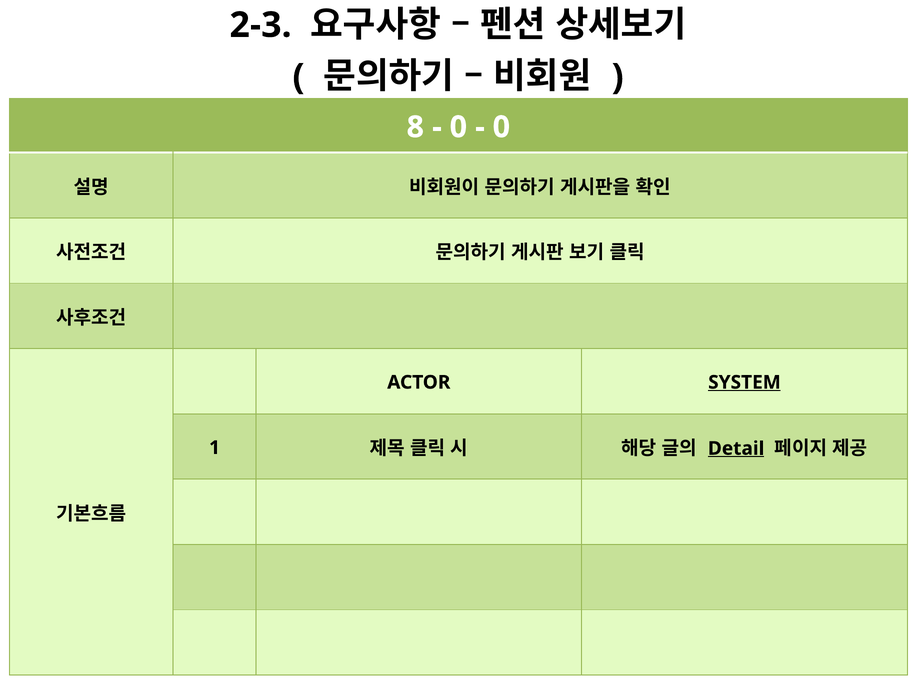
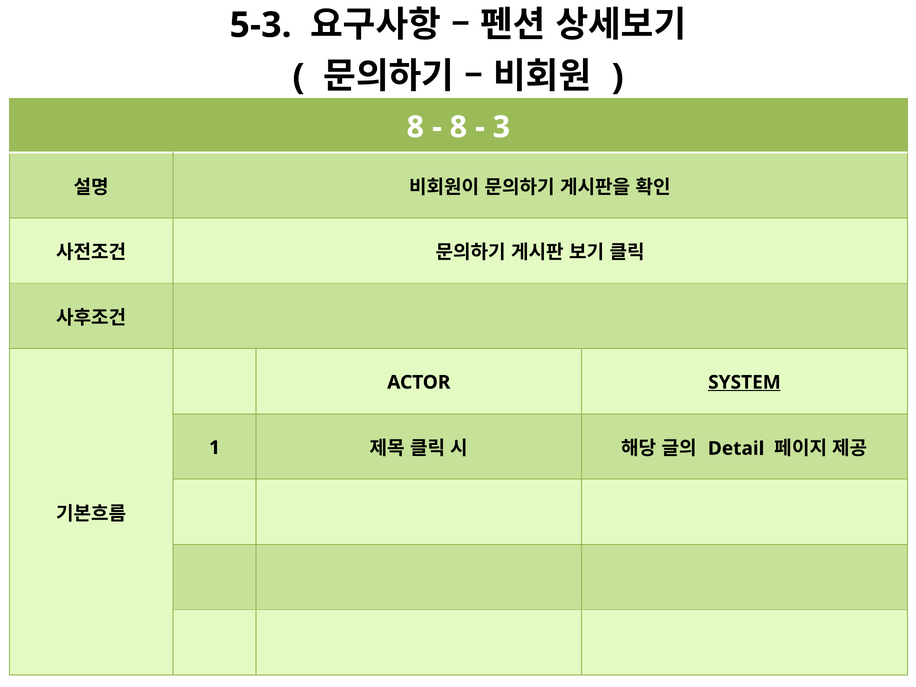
2-3: 2-3 -> 5-3
0 at (458, 127): 0 -> 8
0 at (501, 127): 0 -> 3
Detail underline: present -> none
